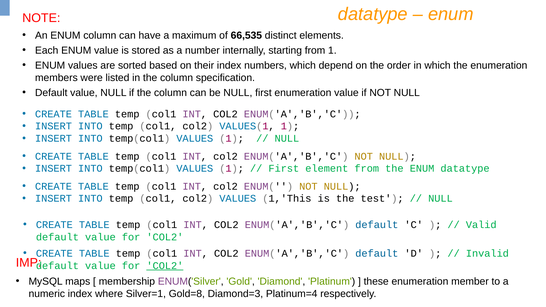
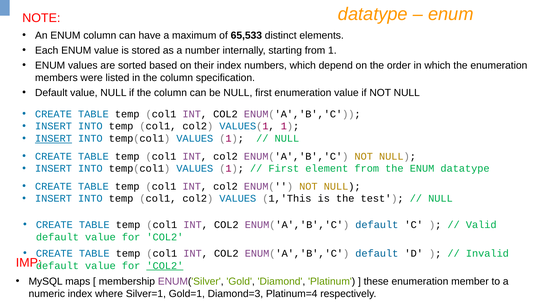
66,535: 66,535 -> 65,533
INSERT at (53, 139) underline: none -> present
Gold=8: Gold=8 -> Gold=1
